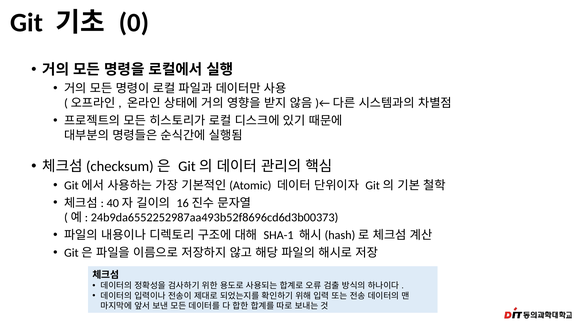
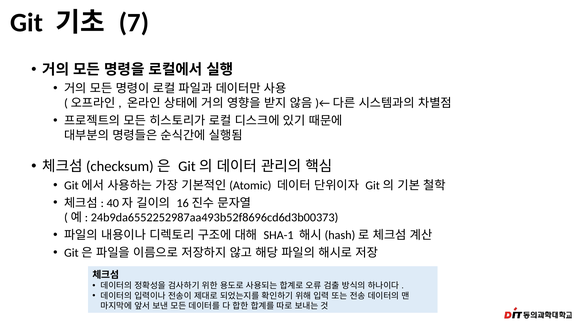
0: 0 -> 7
